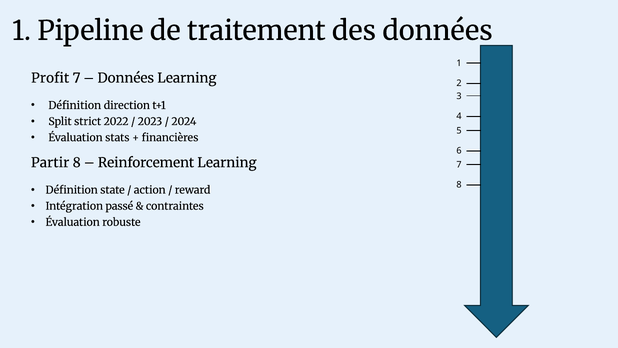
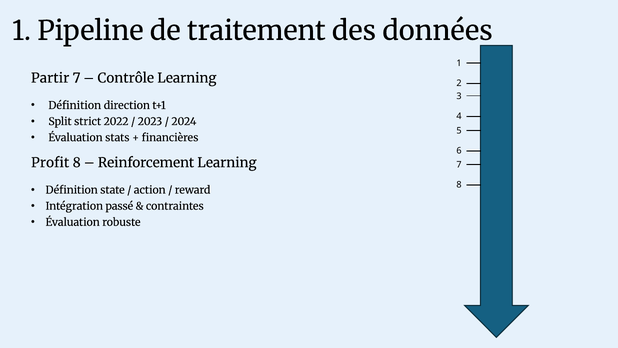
Profit: Profit -> Partir
Données at (126, 78): Données -> Contrôle
Partir: Partir -> Profit
